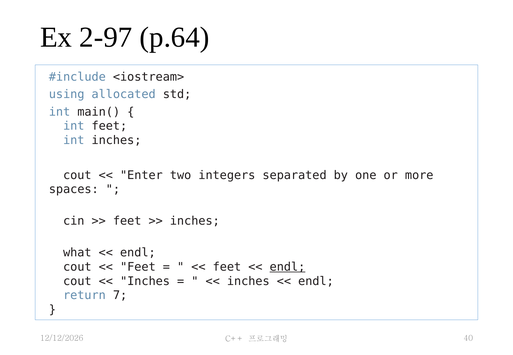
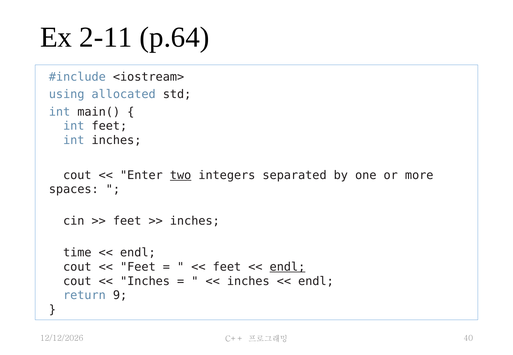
2-97: 2-97 -> 2-11
two underline: none -> present
what: what -> time
7: 7 -> 9
